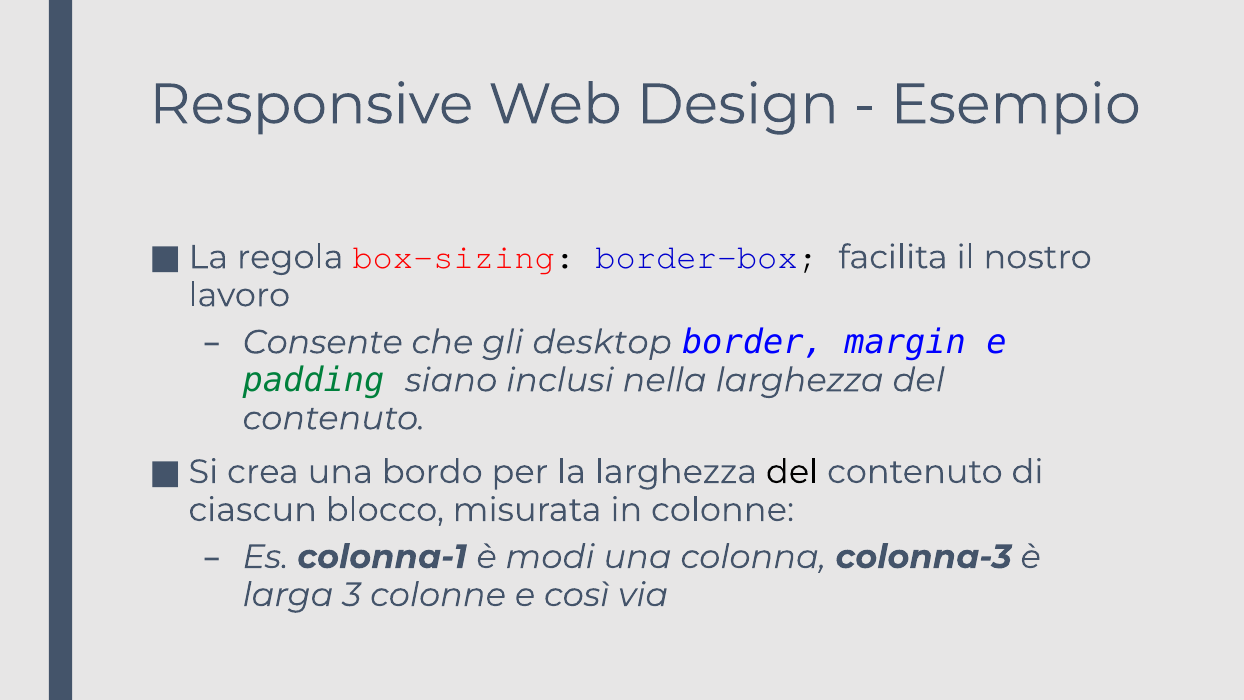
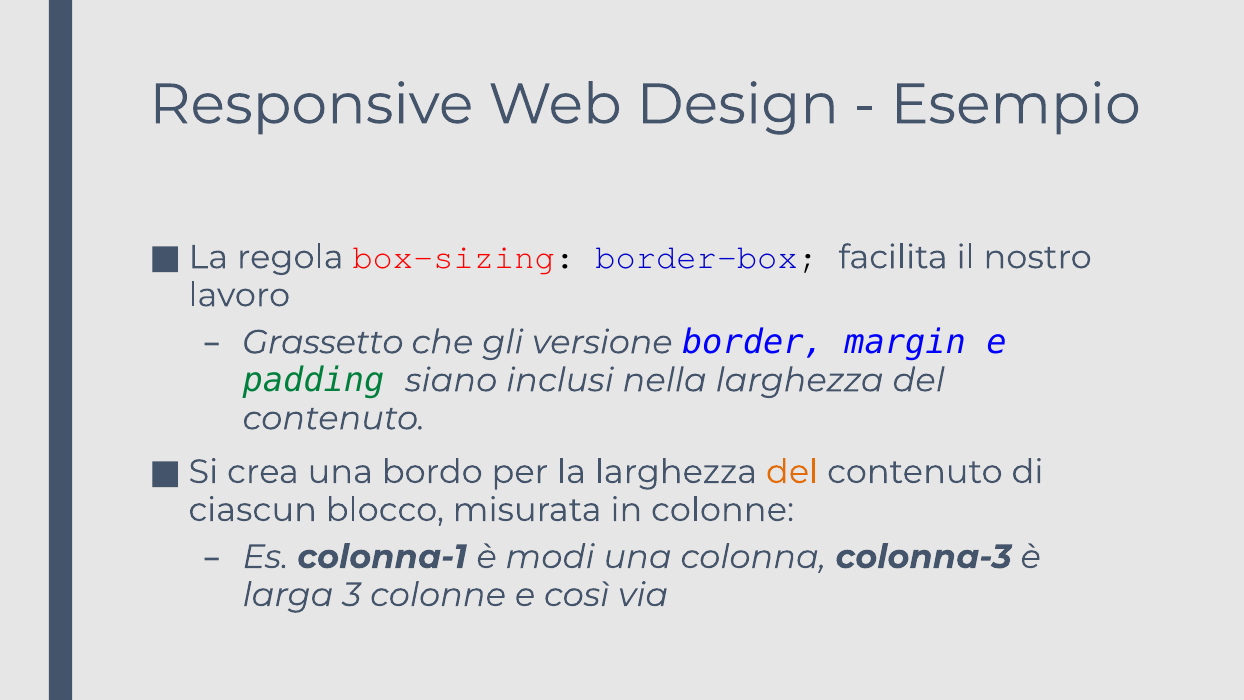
Consente: Consente -> Grassetto
desktop: desktop -> versione
del at (792, 472) colour: black -> orange
